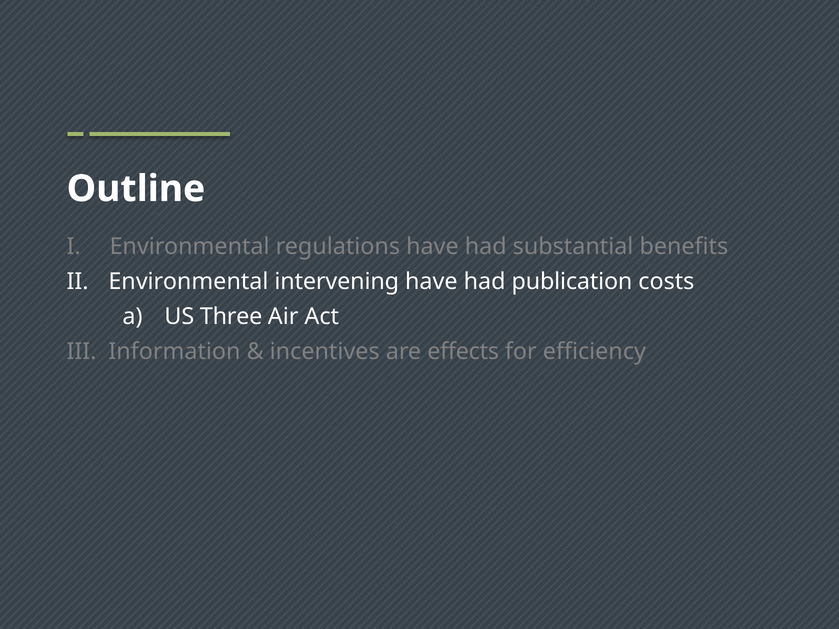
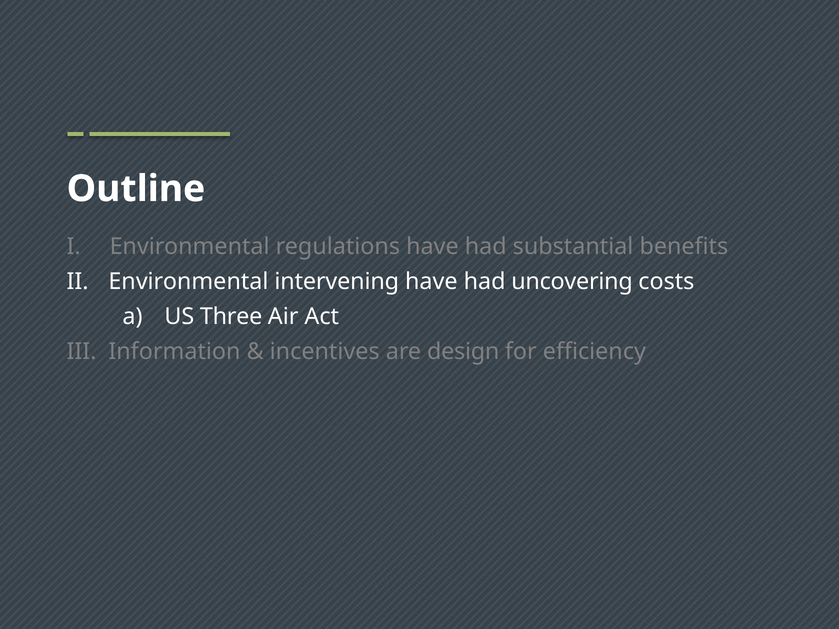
publication: publication -> uncovering
effects: effects -> design
